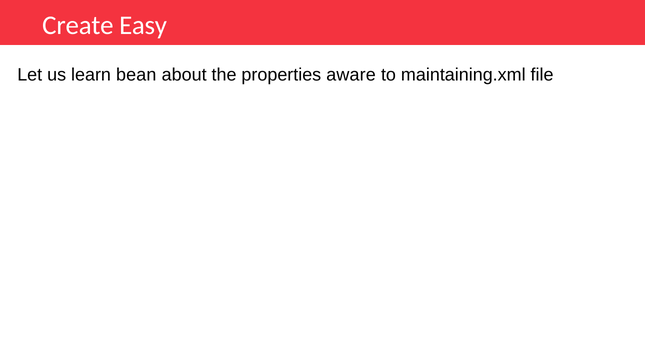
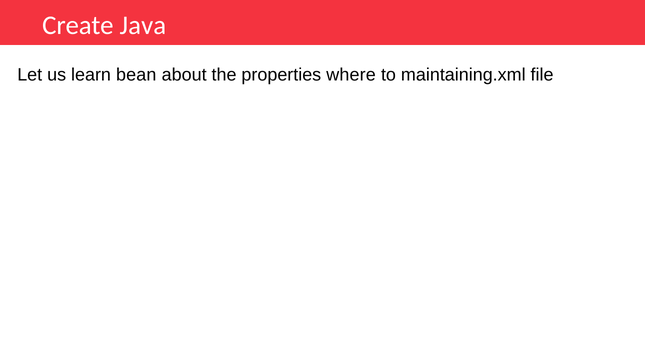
Easy: Easy -> Java
aware: aware -> where
